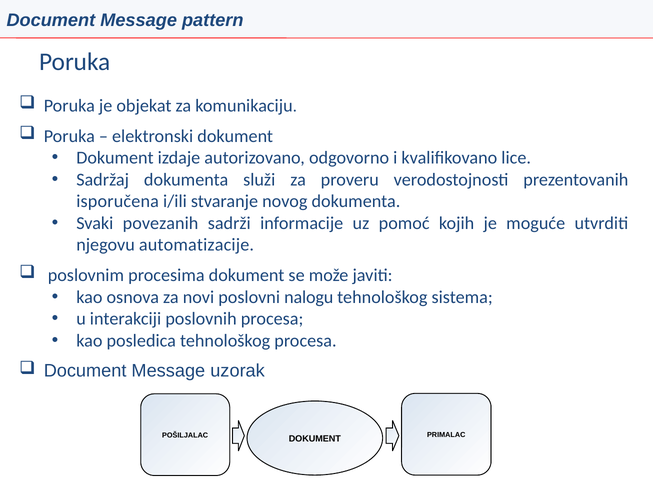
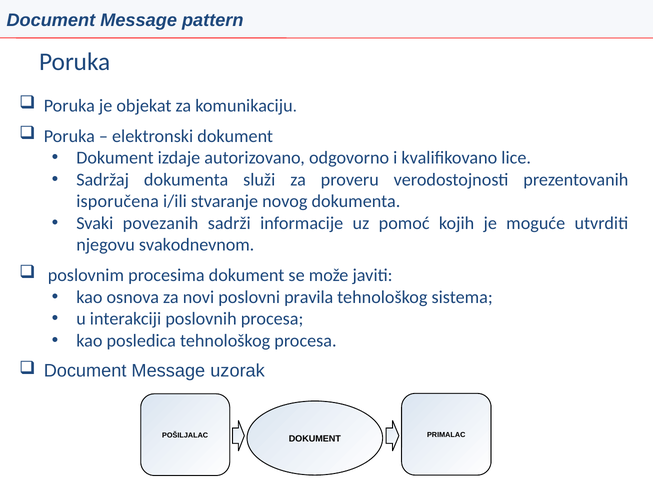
automatizacije: automatizacije -> svakodnevnom
nalogu: nalogu -> pravila
